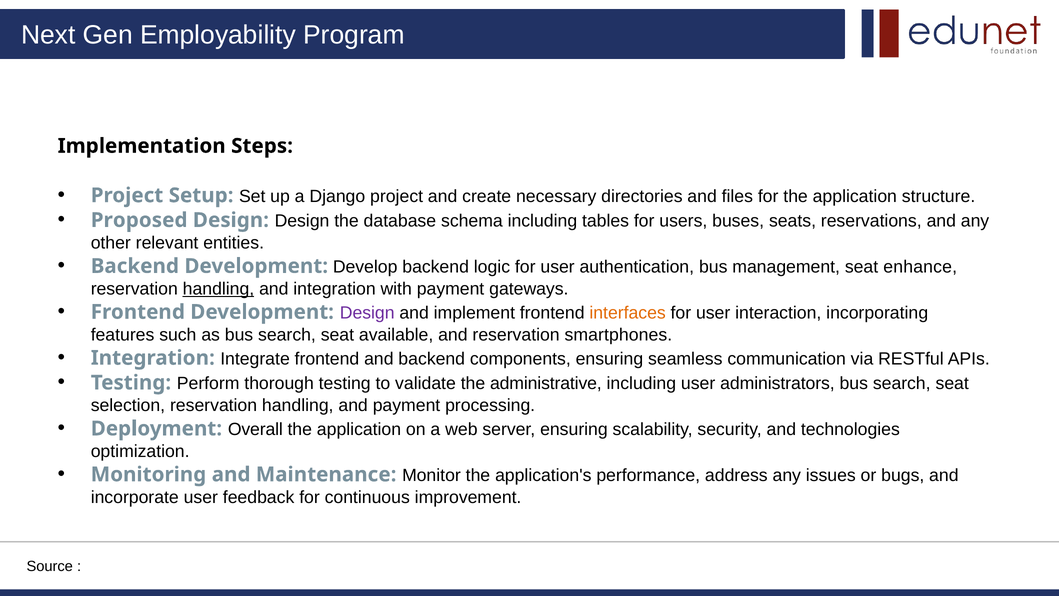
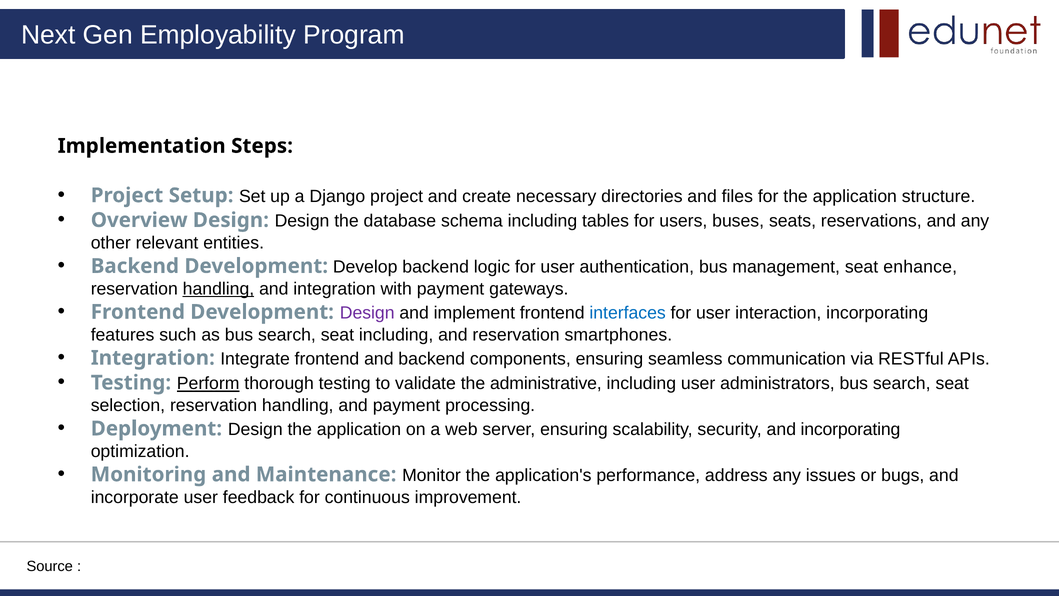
Proposed: Proposed -> Overview
interfaces colour: orange -> blue
seat available: available -> including
Perform underline: none -> present
Deployment Overall: Overall -> Design
and technologies: technologies -> incorporating
